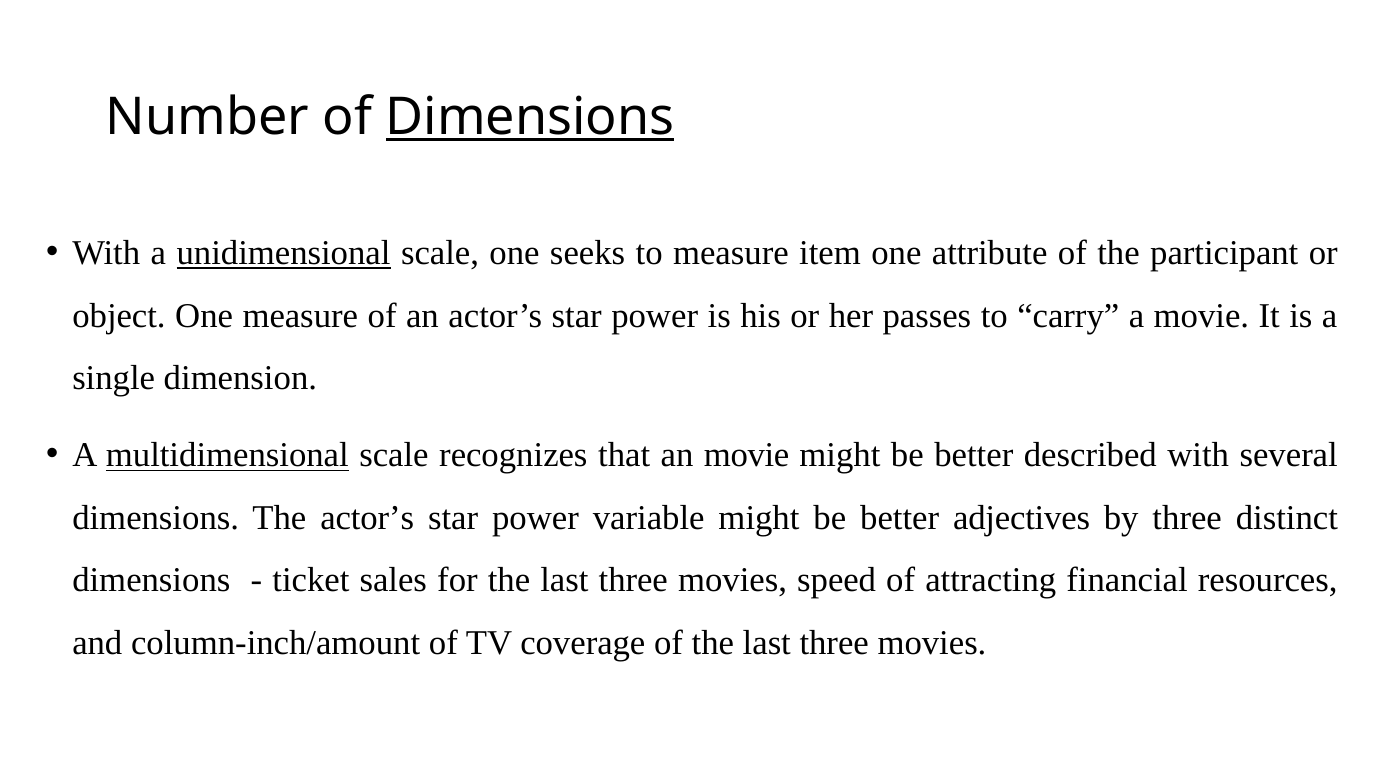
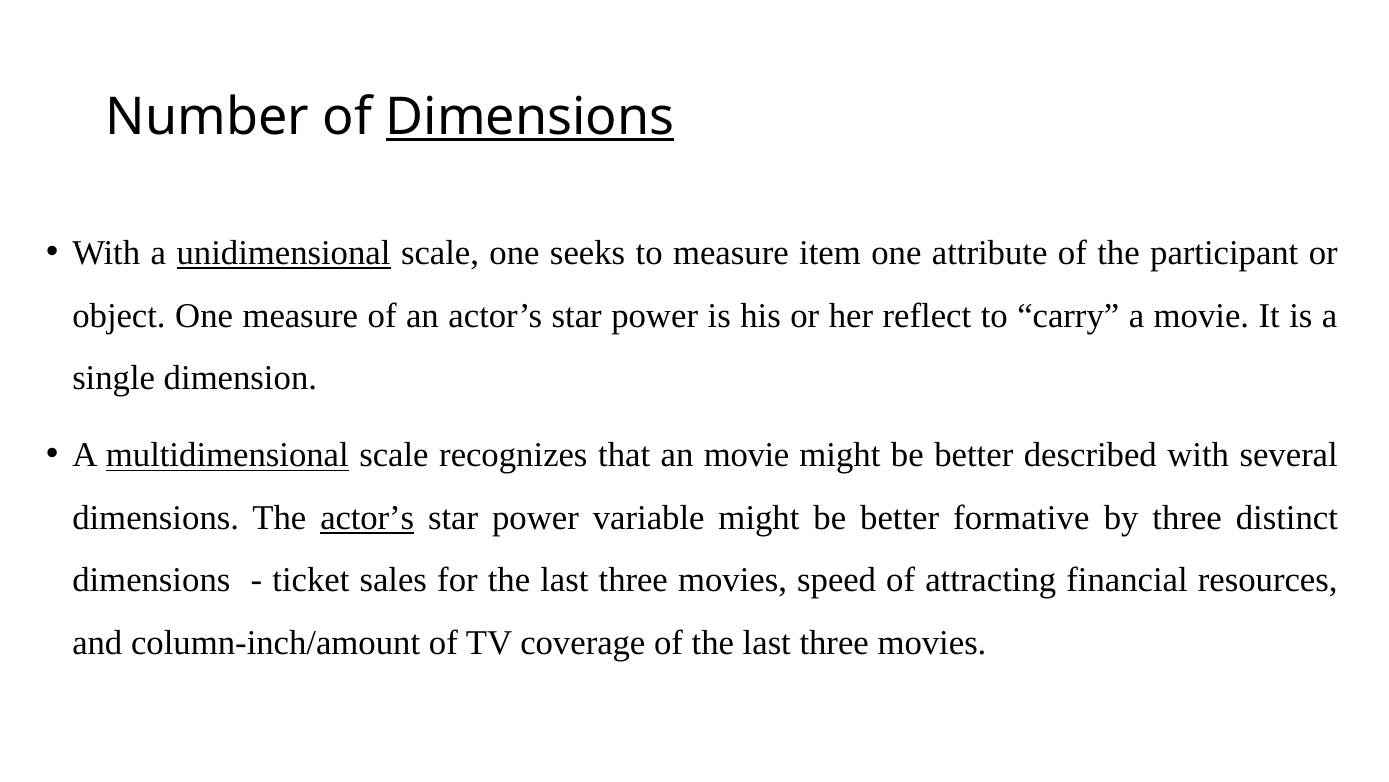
passes: passes -> reflect
actor’s at (367, 517) underline: none -> present
adjectives: adjectives -> formative
